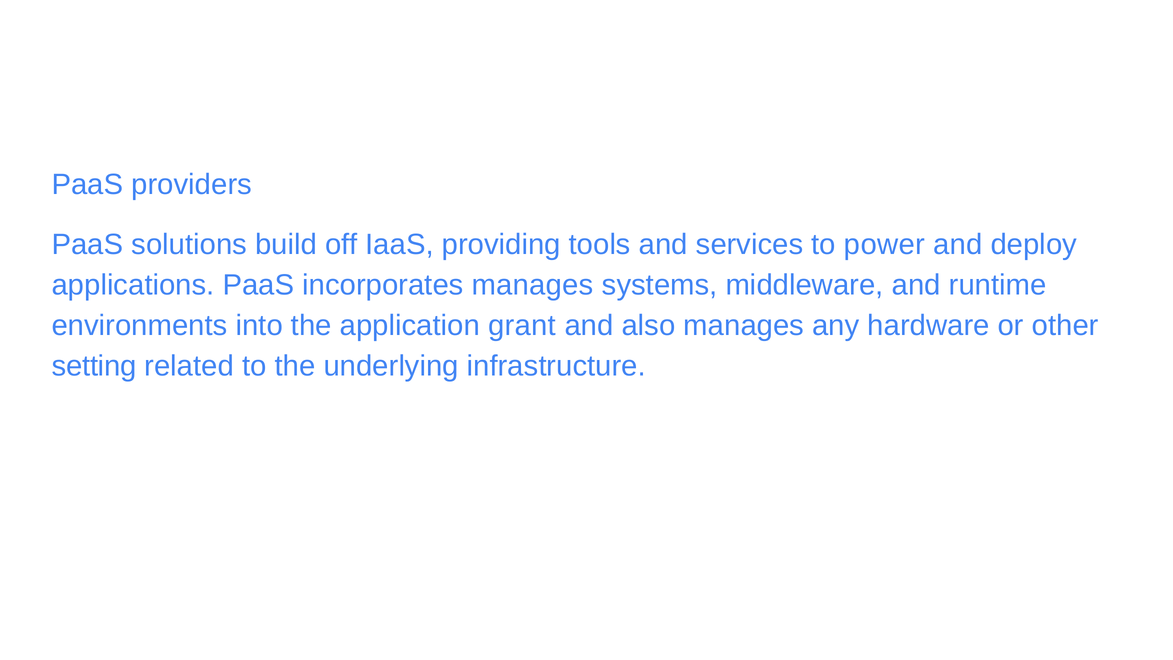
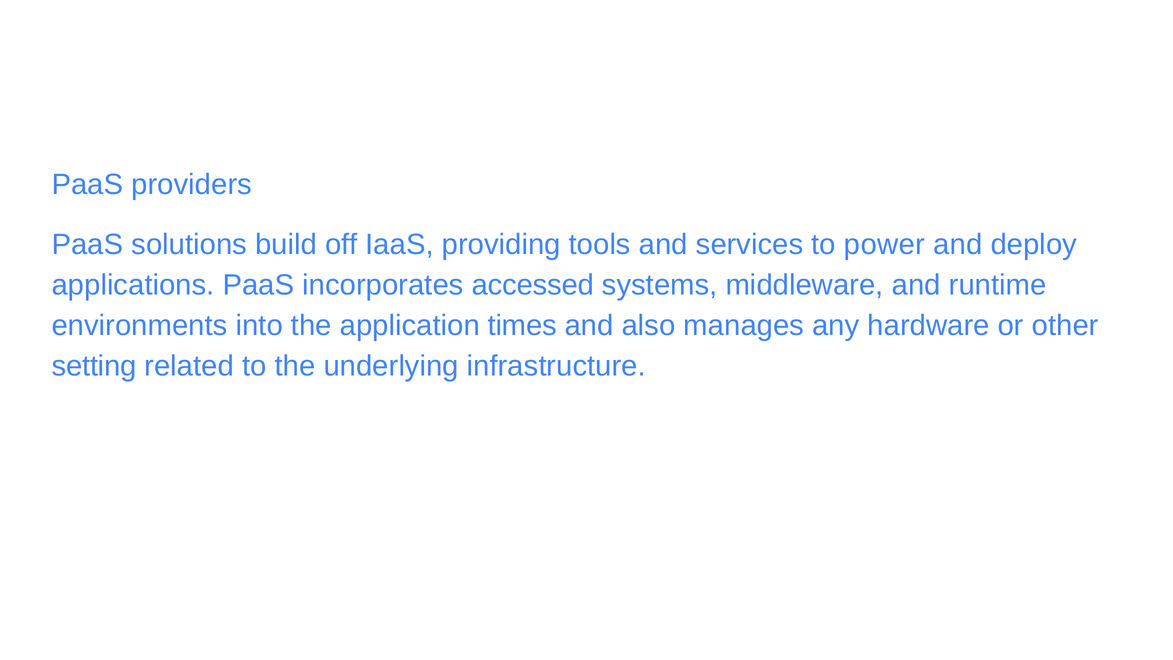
incorporates manages: manages -> accessed
grant: grant -> times
